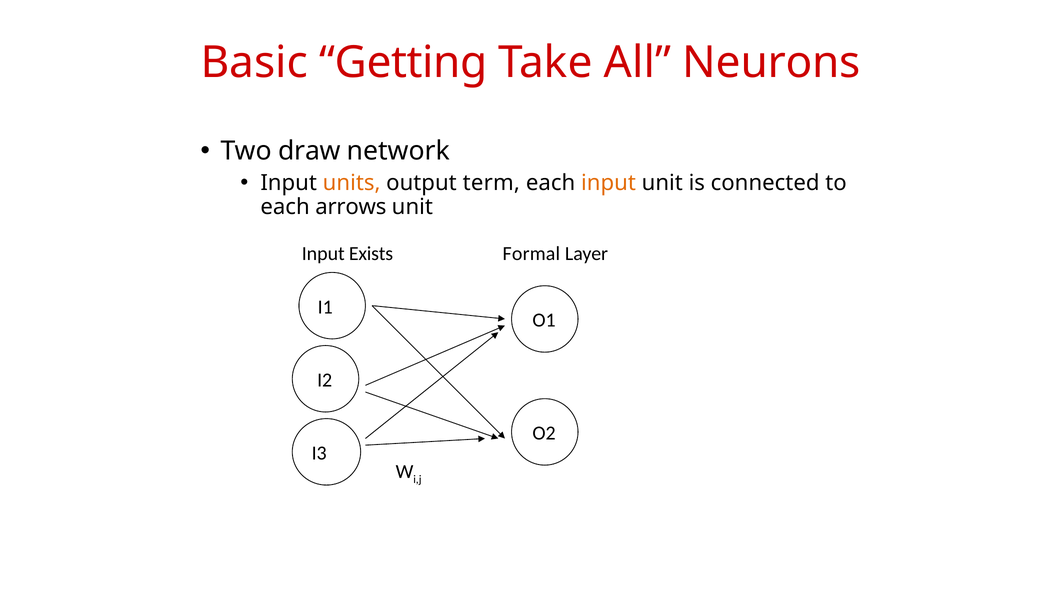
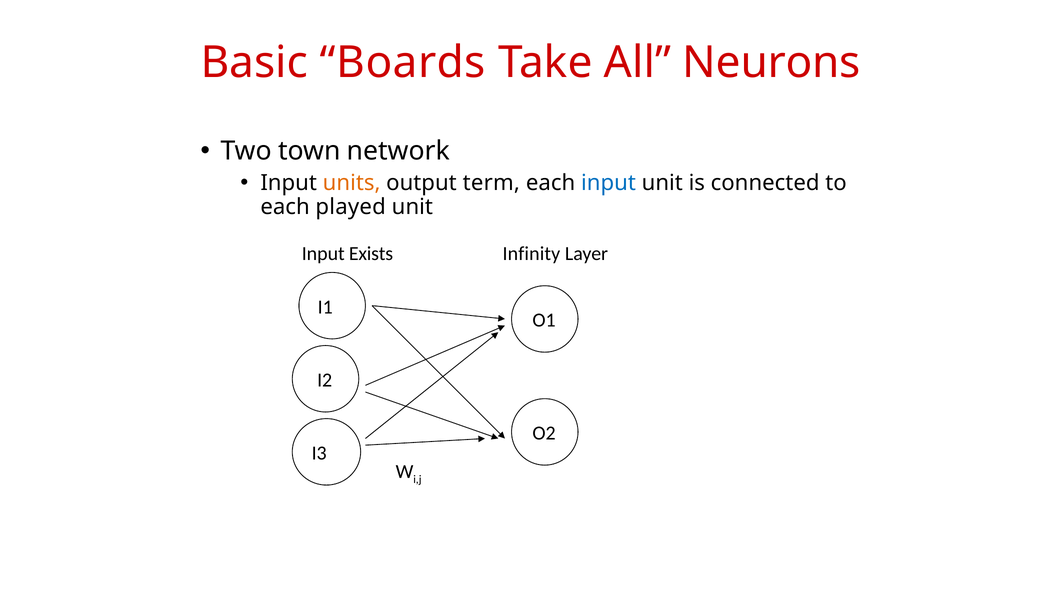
Getting: Getting -> Boards
draw: draw -> town
input at (609, 183) colour: orange -> blue
arrows: arrows -> played
Formal: Formal -> Infinity
